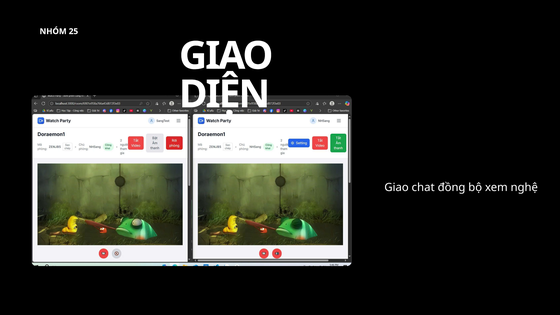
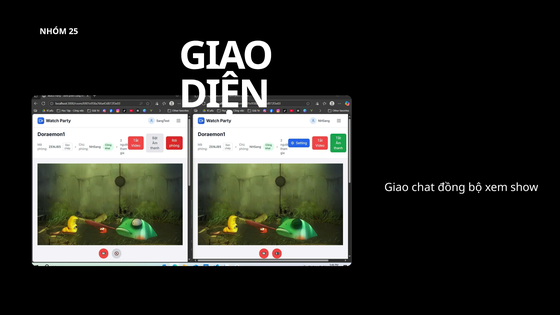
nghệ: nghệ -> show
